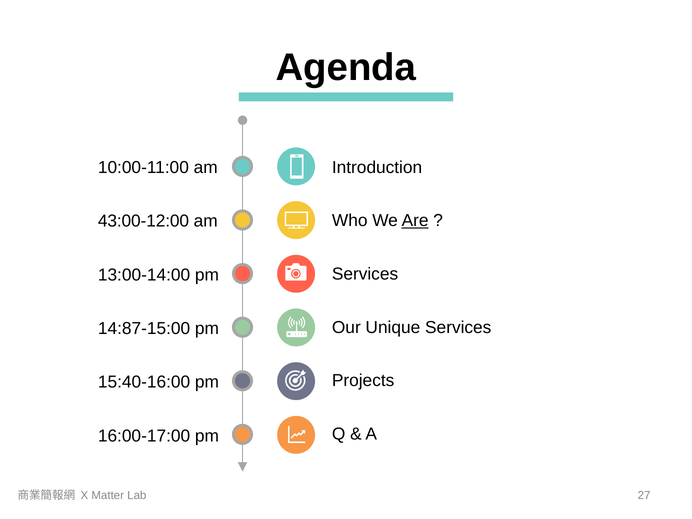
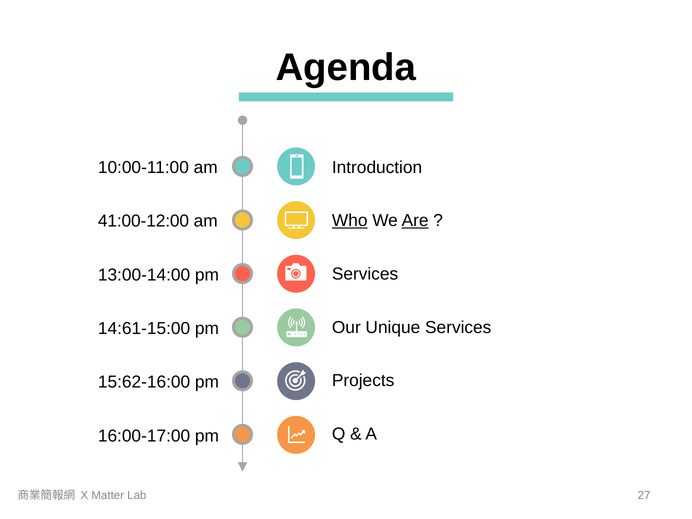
Who underline: none -> present
43:00-12:00: 43:00-12:00 -> 41:00-12:00
14:87-15:00: 14:87-15:00 -> 14:61-15:00
15:40-16:00: 15:40-16:00 -> 15:62-16:00
